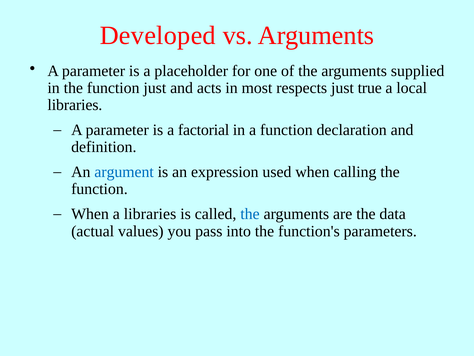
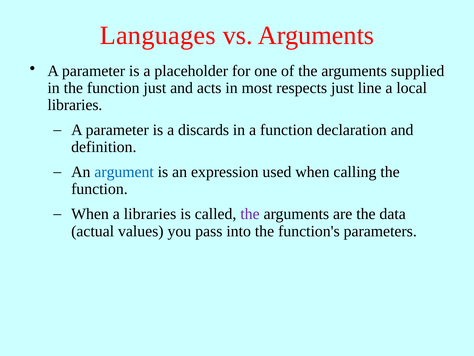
Developed: Developed -> Languages
true: true -> line
factorial: factorial -> discards
the at (250, 214) colour: blue -> purple
